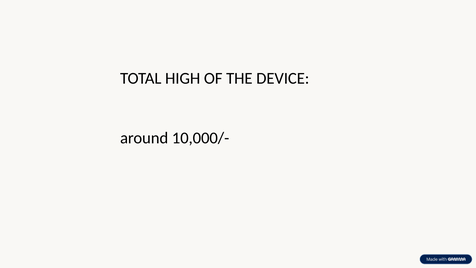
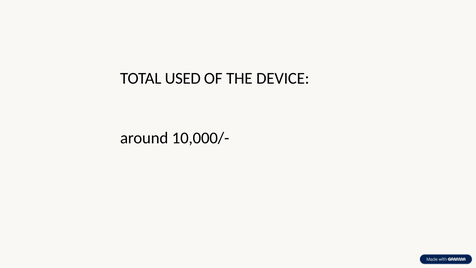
HIGH: HIGH -> USED
